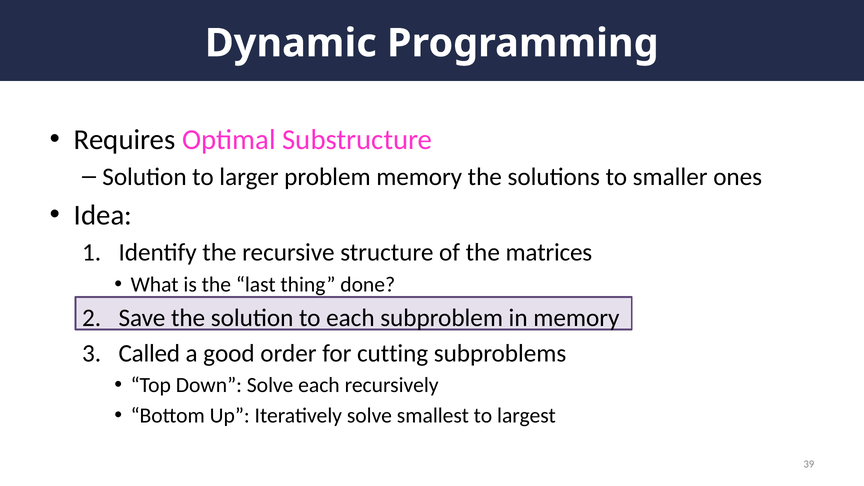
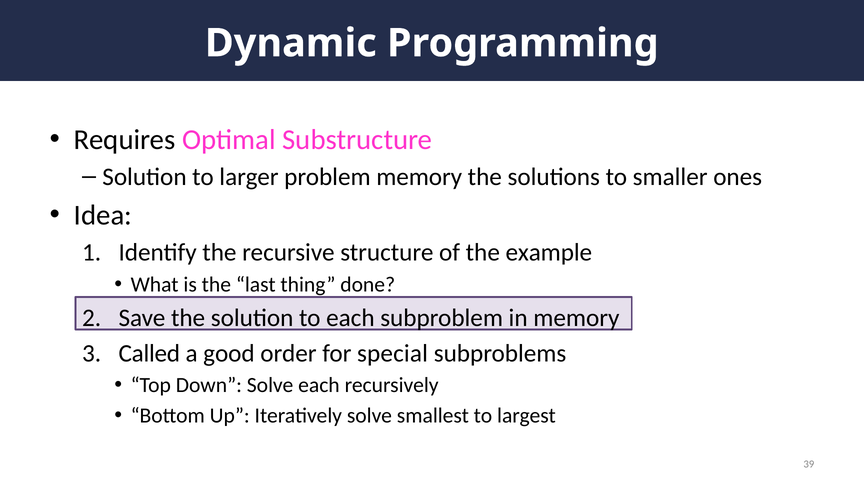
matrices: matrices -> example
cutting: cutting -> special
